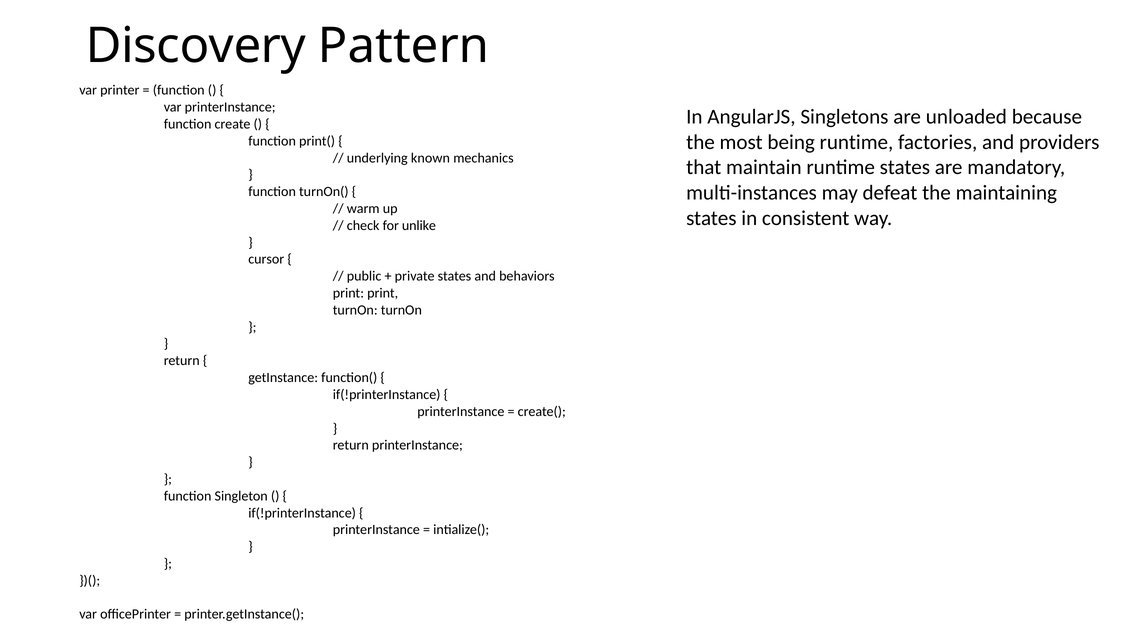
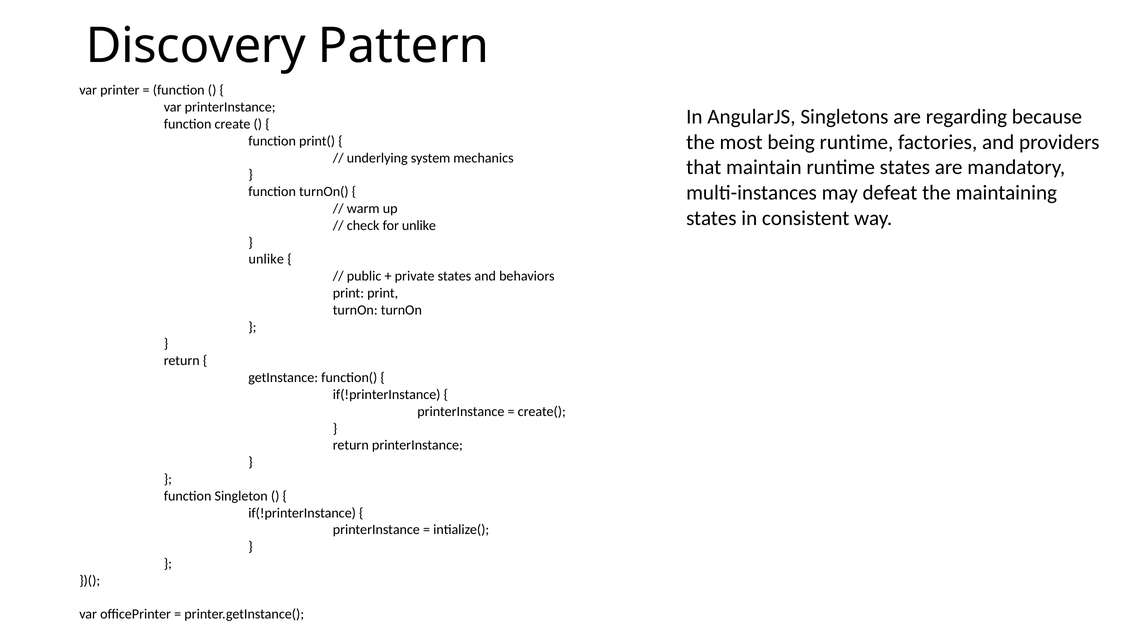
unloaded: unloaded -> regarding
known: known -> system
cursor at (266, 259): cursor -> unlike
